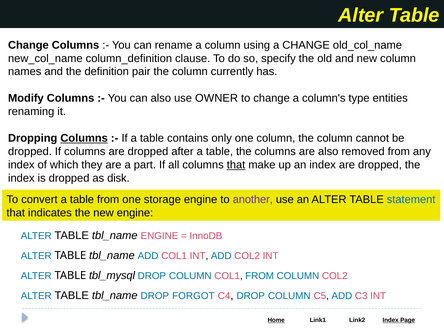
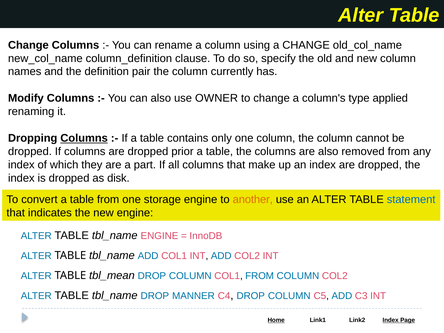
entities: entities -> applied
after: after -> prior
that at (236, 165) underline: present -> none
another colour: purple -> orange
tbl_mysql: tbl_mysql -> tbl_mean
FORGOT: FORGOT -> MANNER
